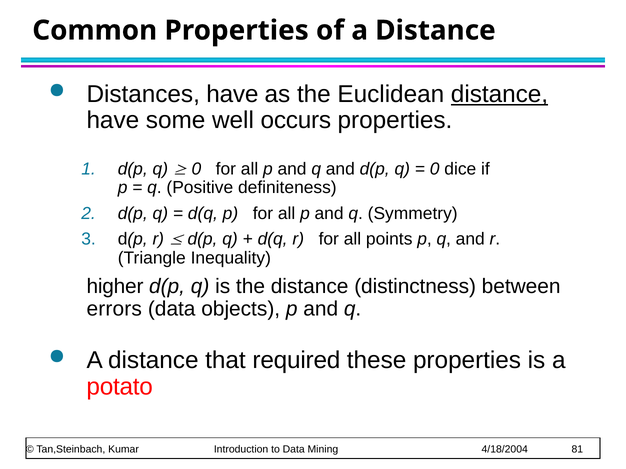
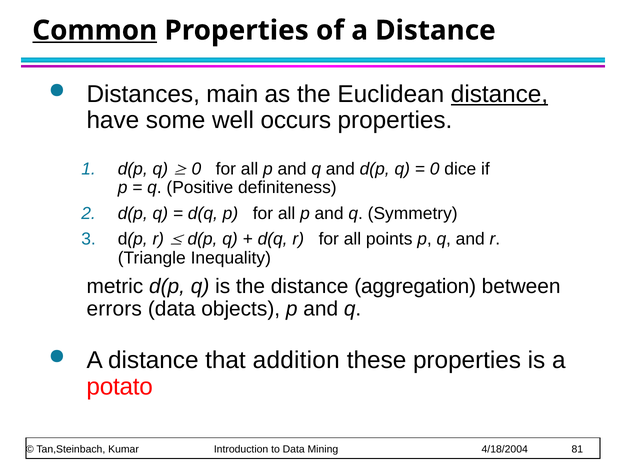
Common underline: none -> present
Distances have: have -> main
higher: higher -> metric
distinctness: distinctness -> aggregation
required: required -> addition
